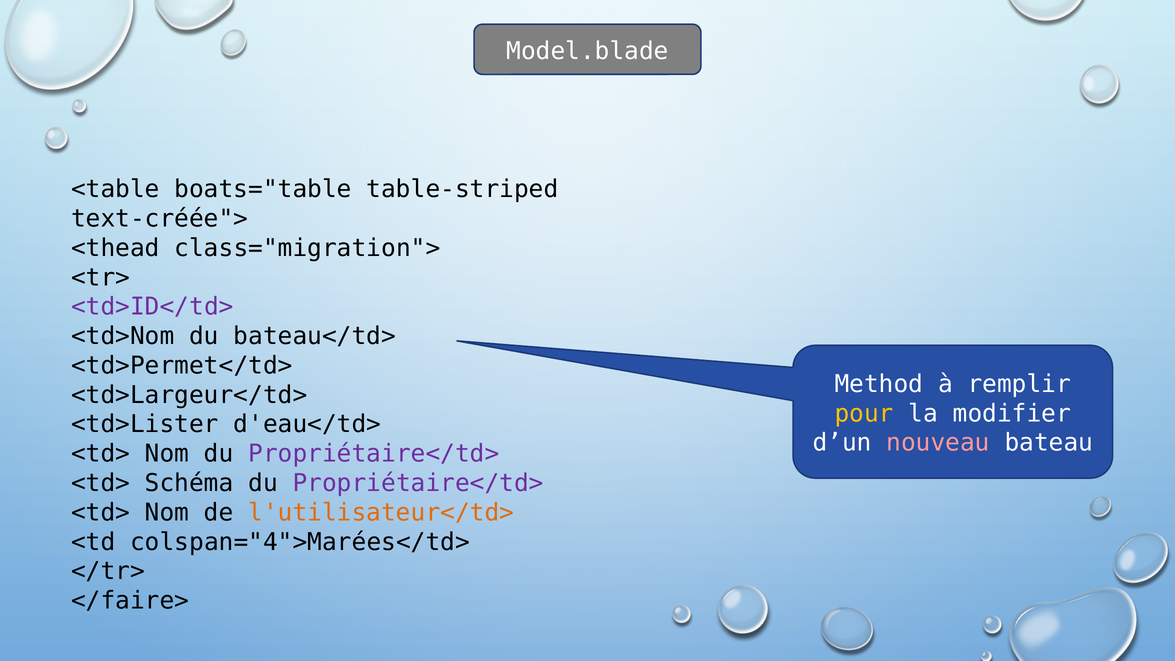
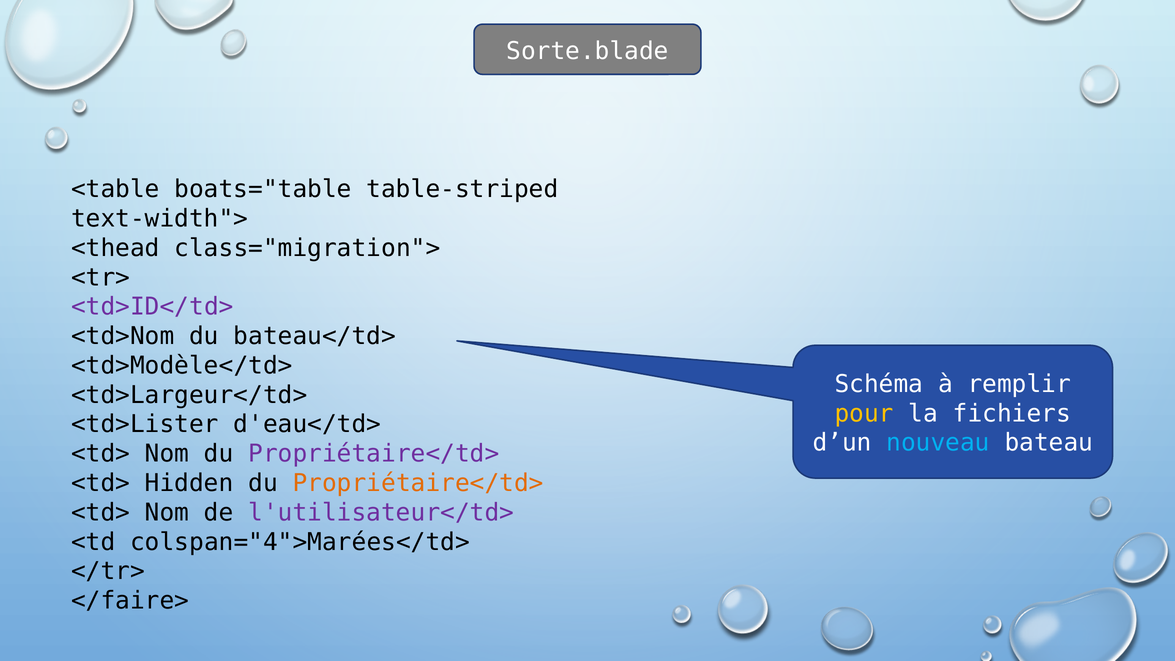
Model.blade: Model.blade -> Sorte.blade
text-créée">: text-créée"> -> text-width">
<td>Permet</td>: <td>Permet</td> -> <td>Modèle</td>
Method: Method -> Schéma
modifier: modifier -> fichiers
nouveau colour: pink -> light blue
Schéma: Schéma -> Hidden
Propriétaire</td> at (418, 483) colour: purple -> orange
l'utilisateur</td> colour: orange -> purple
